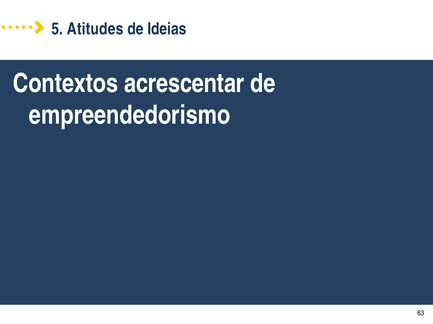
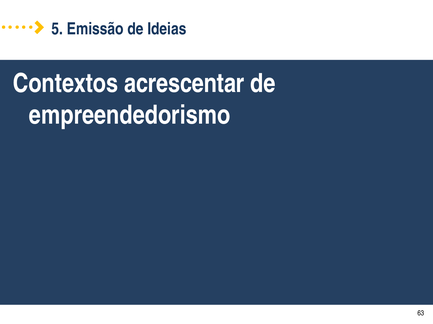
Atitudes: Atitudes -> Emissão
